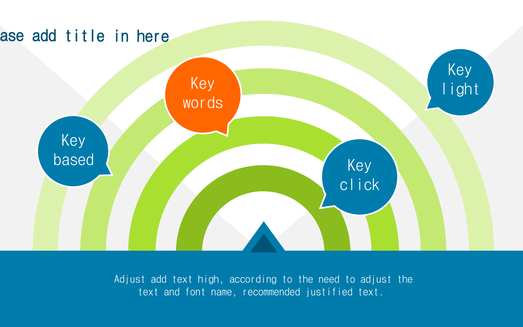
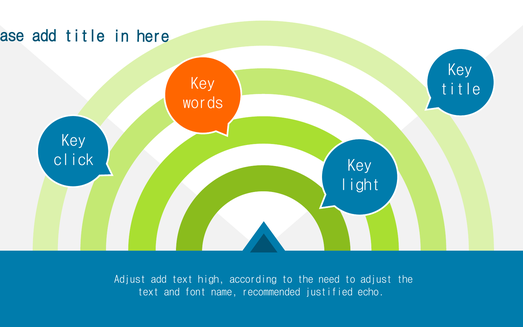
light at (460, 89): light -> title
based: based -> click
click: click -> light
justified text: text -> echo
